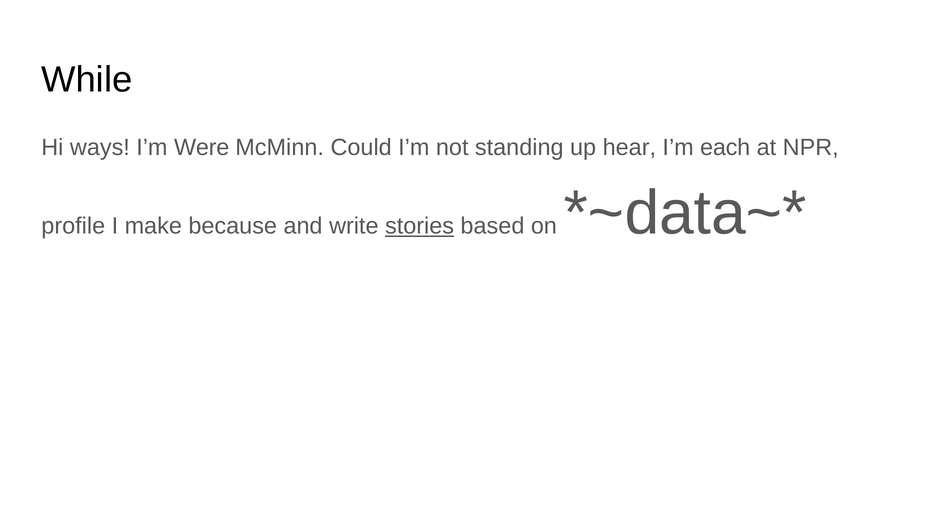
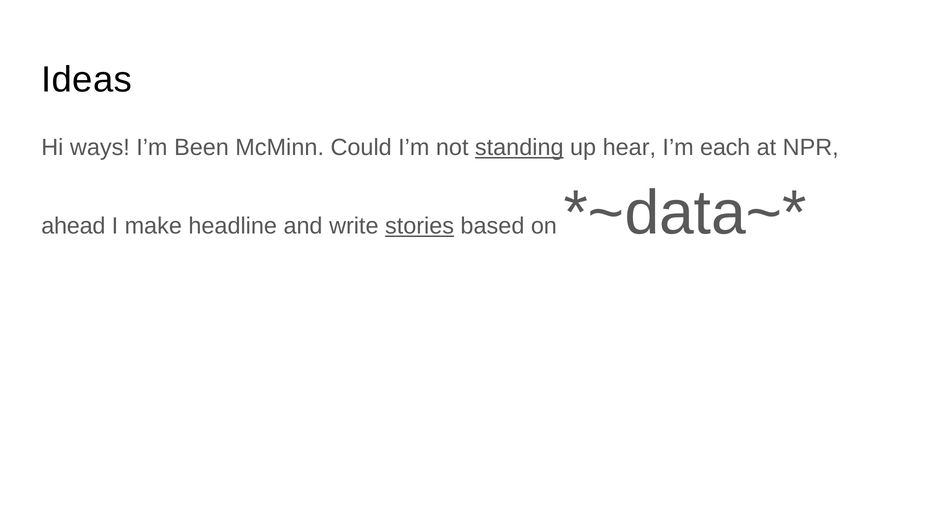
While: While -> Ideas
Were: Were -> Been
standing underline: none -> present
profile: profile -> ahead
because: because -> headline
